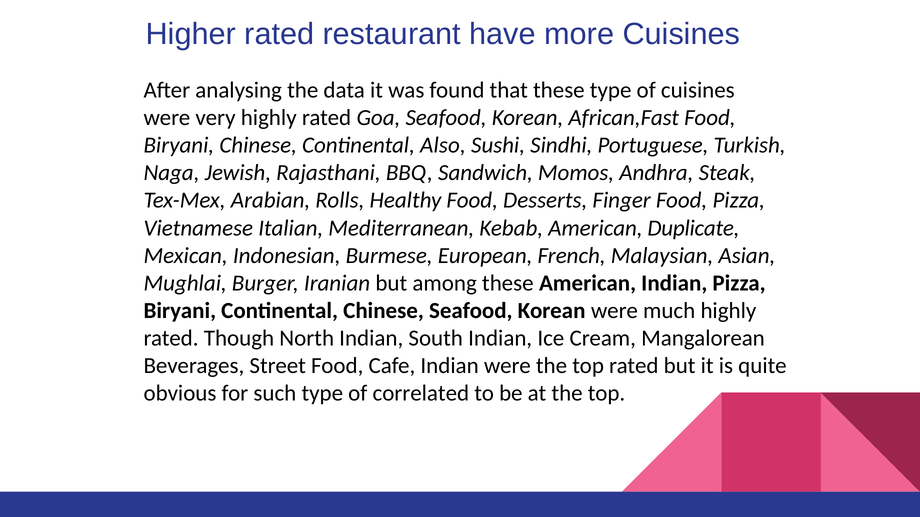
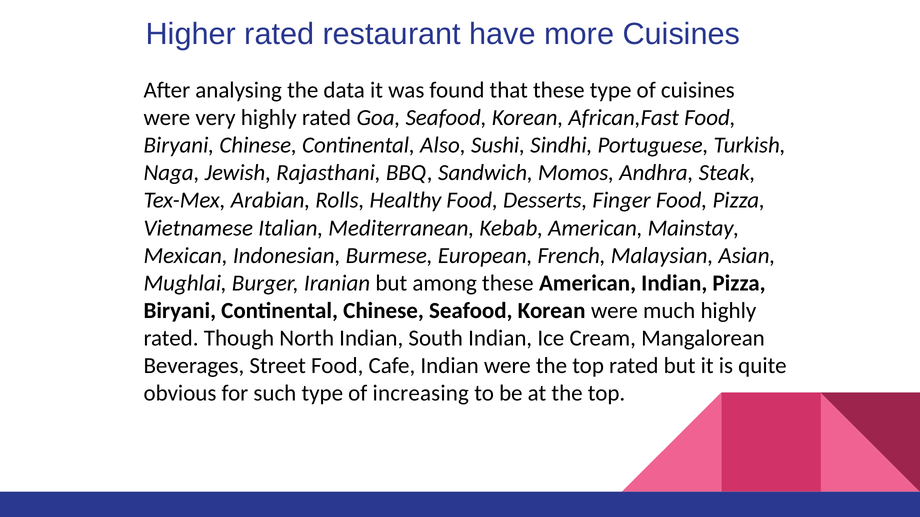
Duplicate: Duplicate -> Mainstay
correlated: correlated -> increasing
